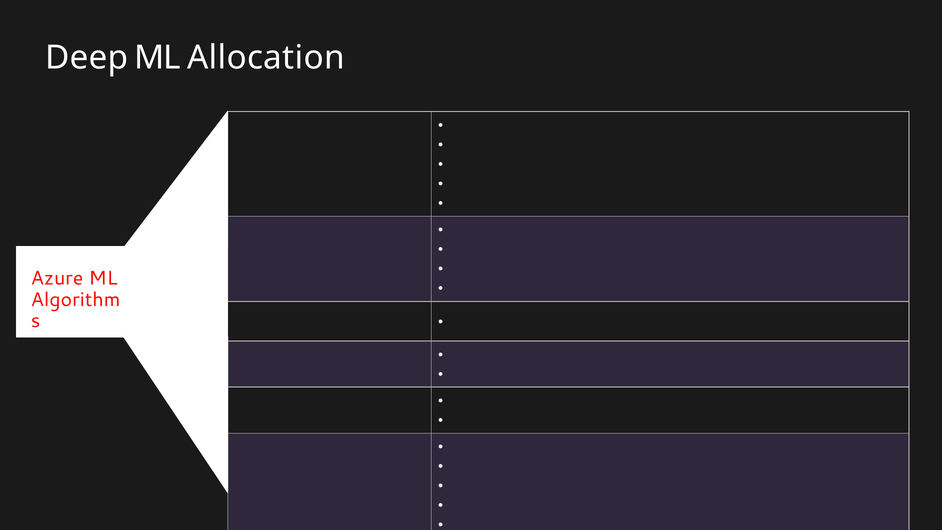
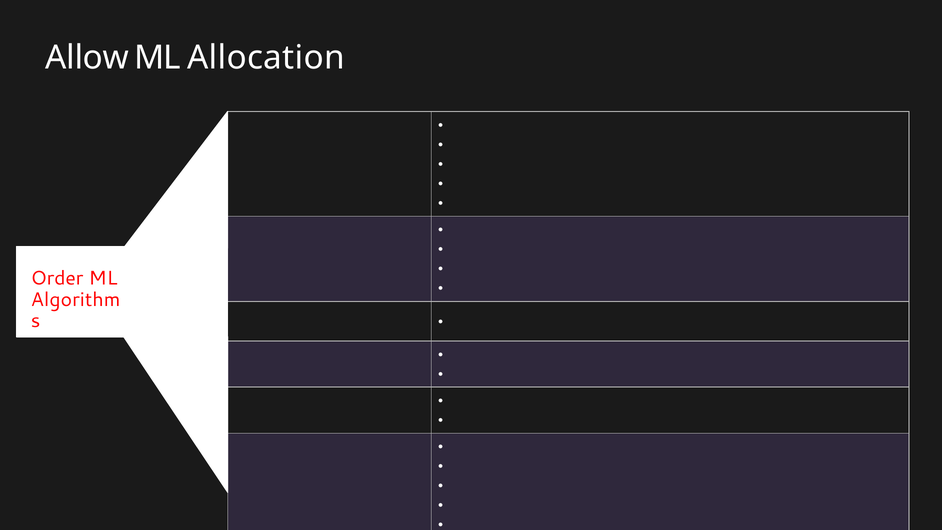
Deep: Deep -> Allow
Azure: Azure -> Order
